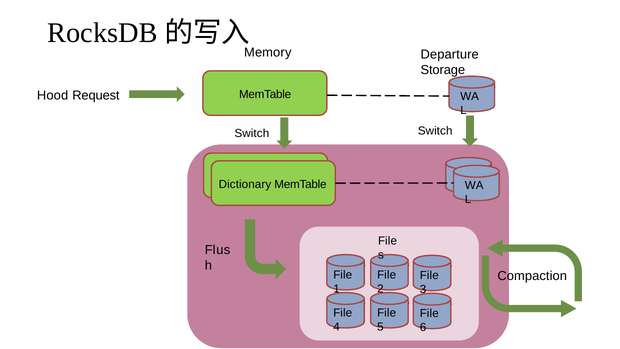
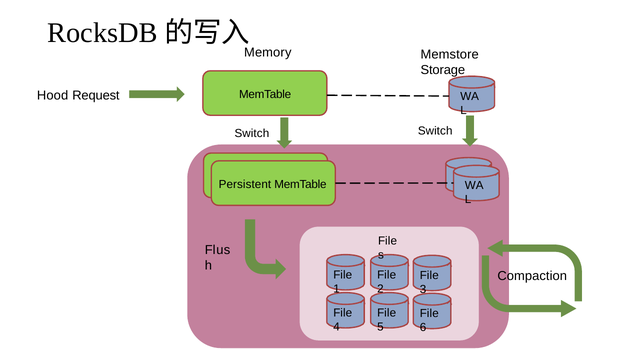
Departure: Departure -> Memstore
Dictionary: Dictionary -> Persistent
